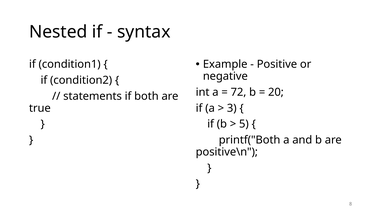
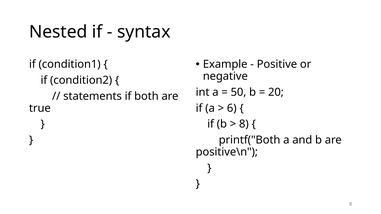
72: 72 -> 50
3: 3 -> 6
5 at (244, 124): 5 -> 8
